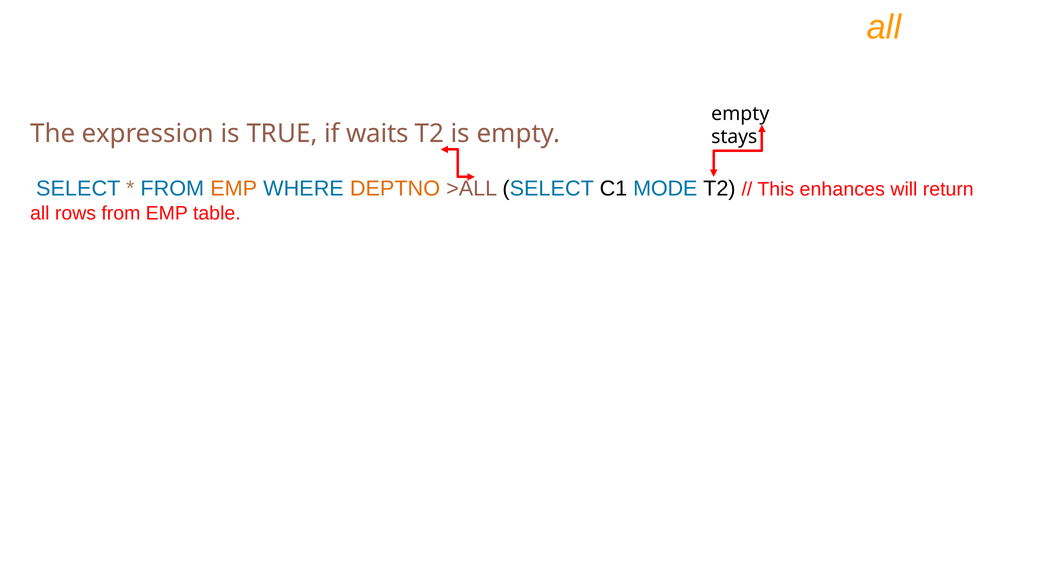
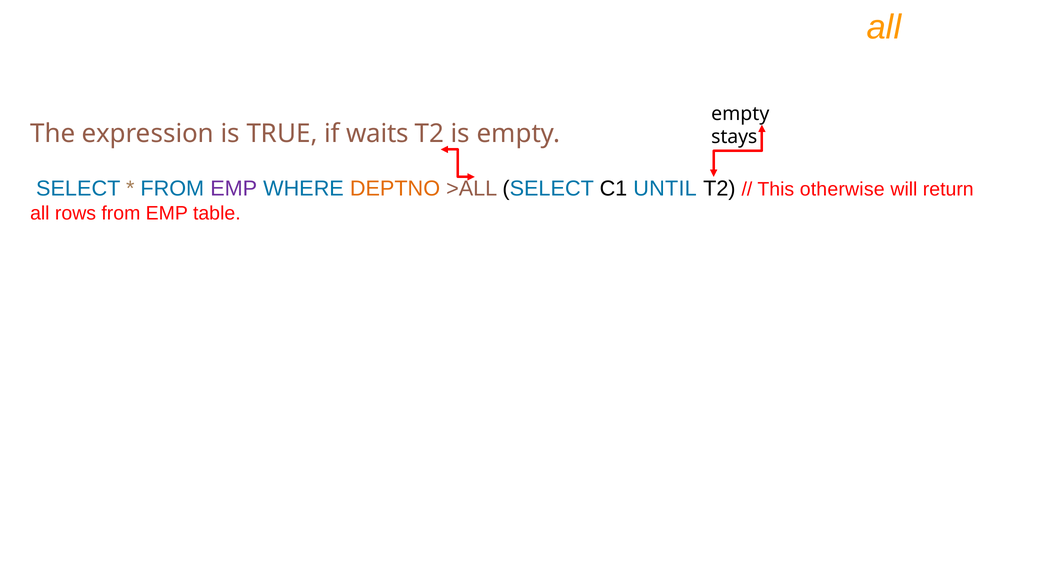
EMP at (234, 188) colour: orange -> purple
MODE: MODE -> UNTIL
enhances: enhances -> otherwise
